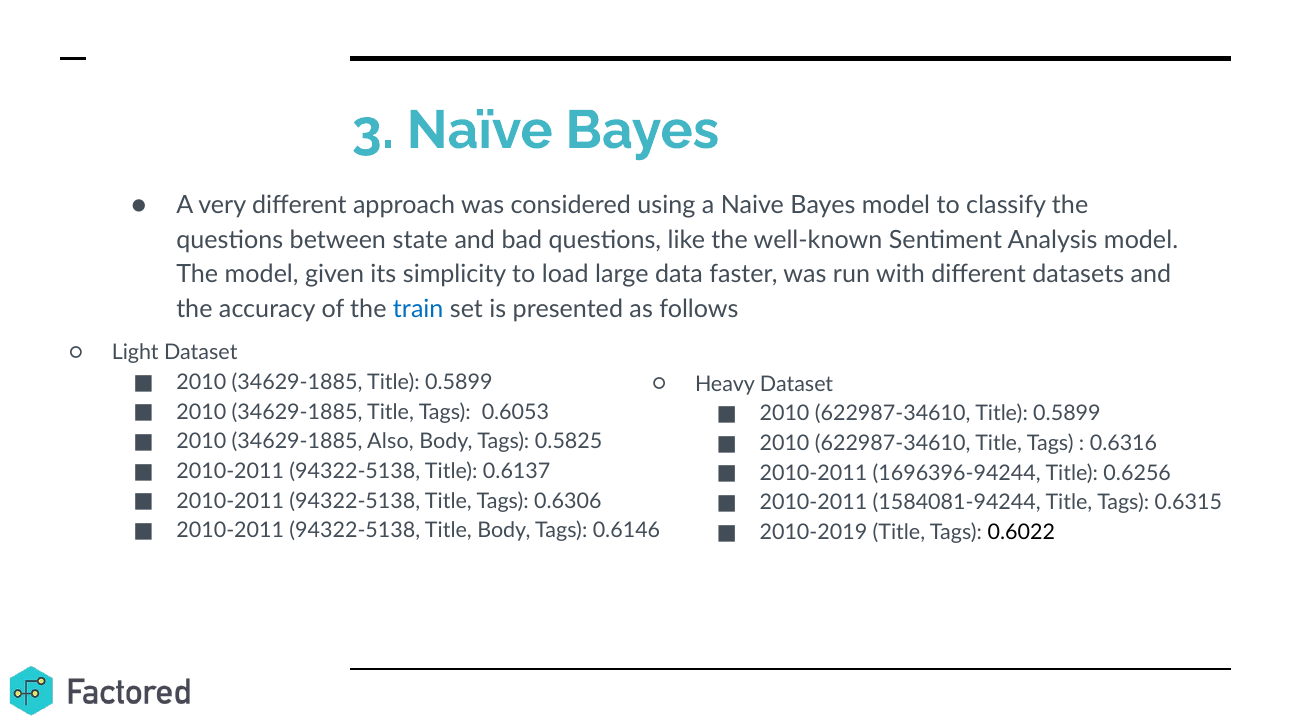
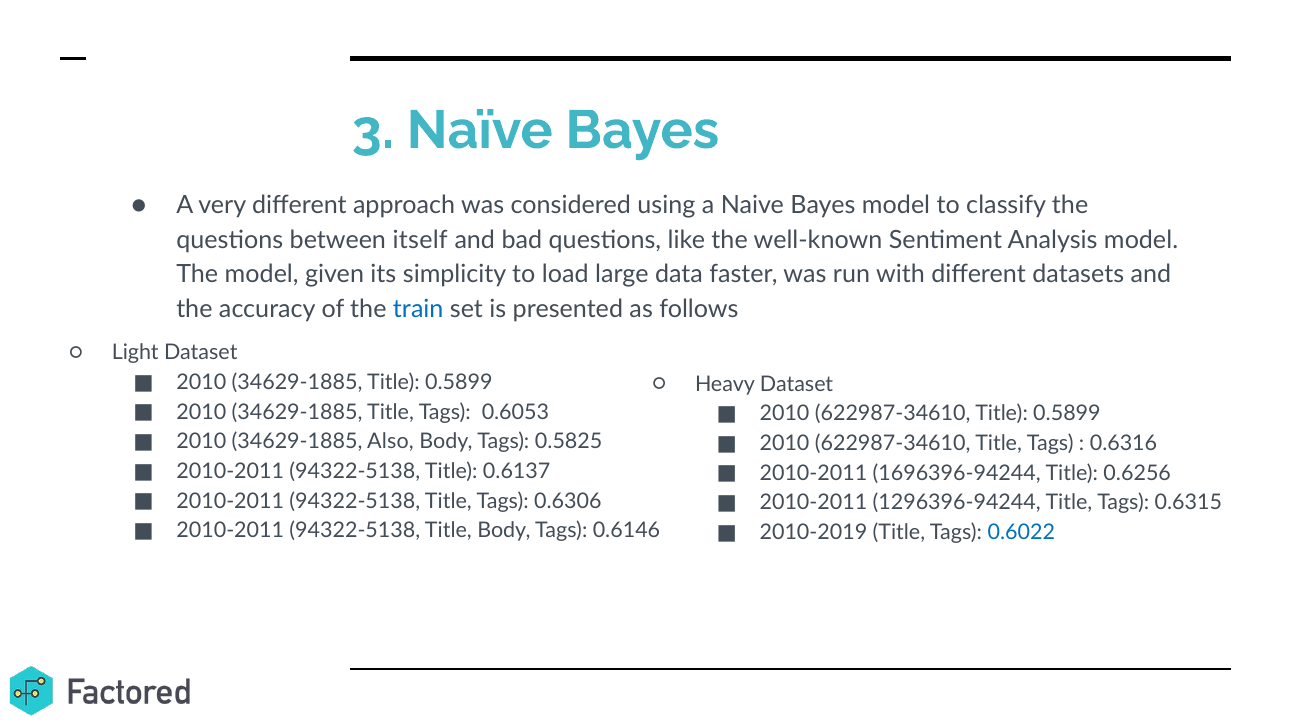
state: state -> itself
1584081-94244: 1584081-94244 -> 1296396-94244
0.6022 colour: black -> blue
